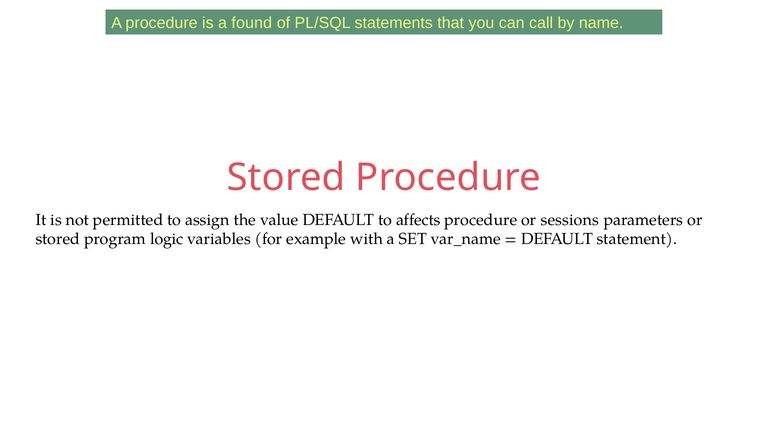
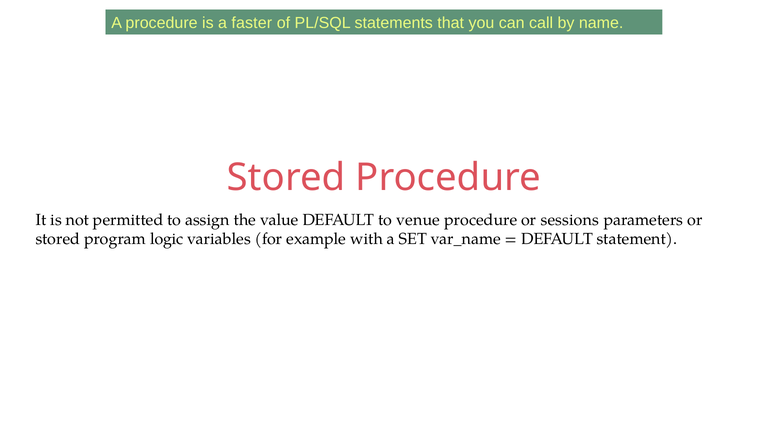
found: found -> faster
affects: affects -> venue
